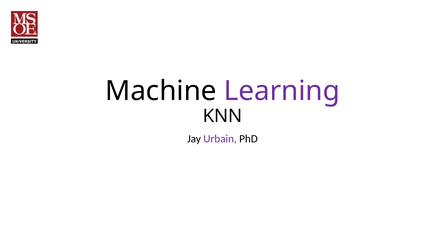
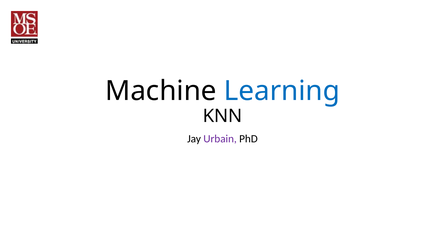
Learning colour: purple -> blue
